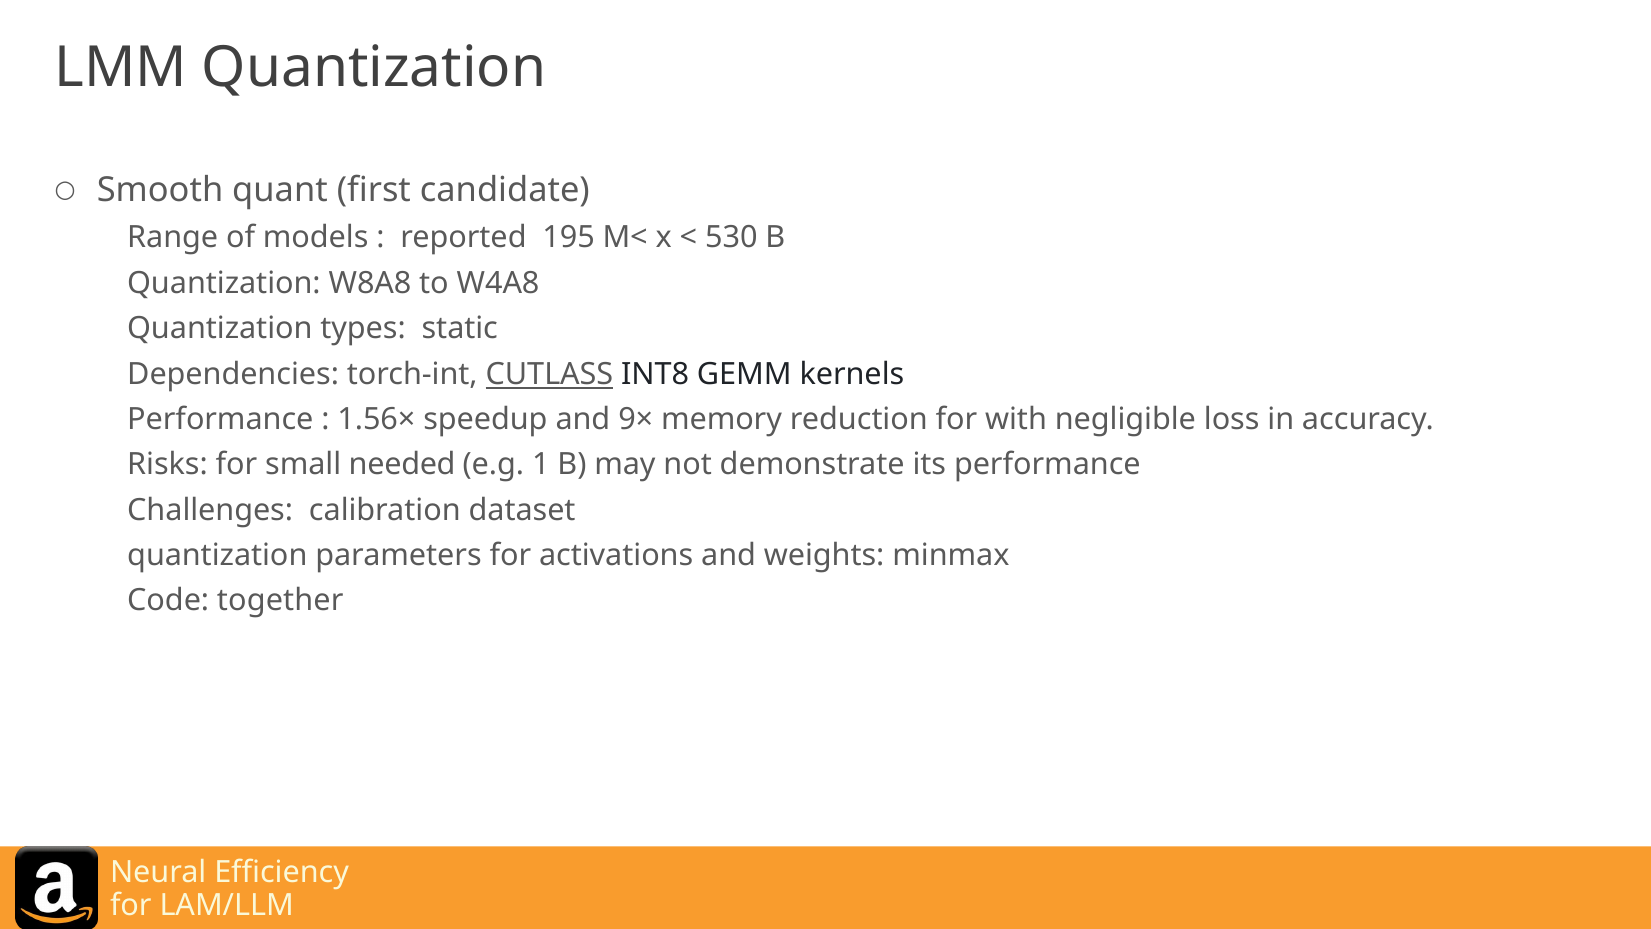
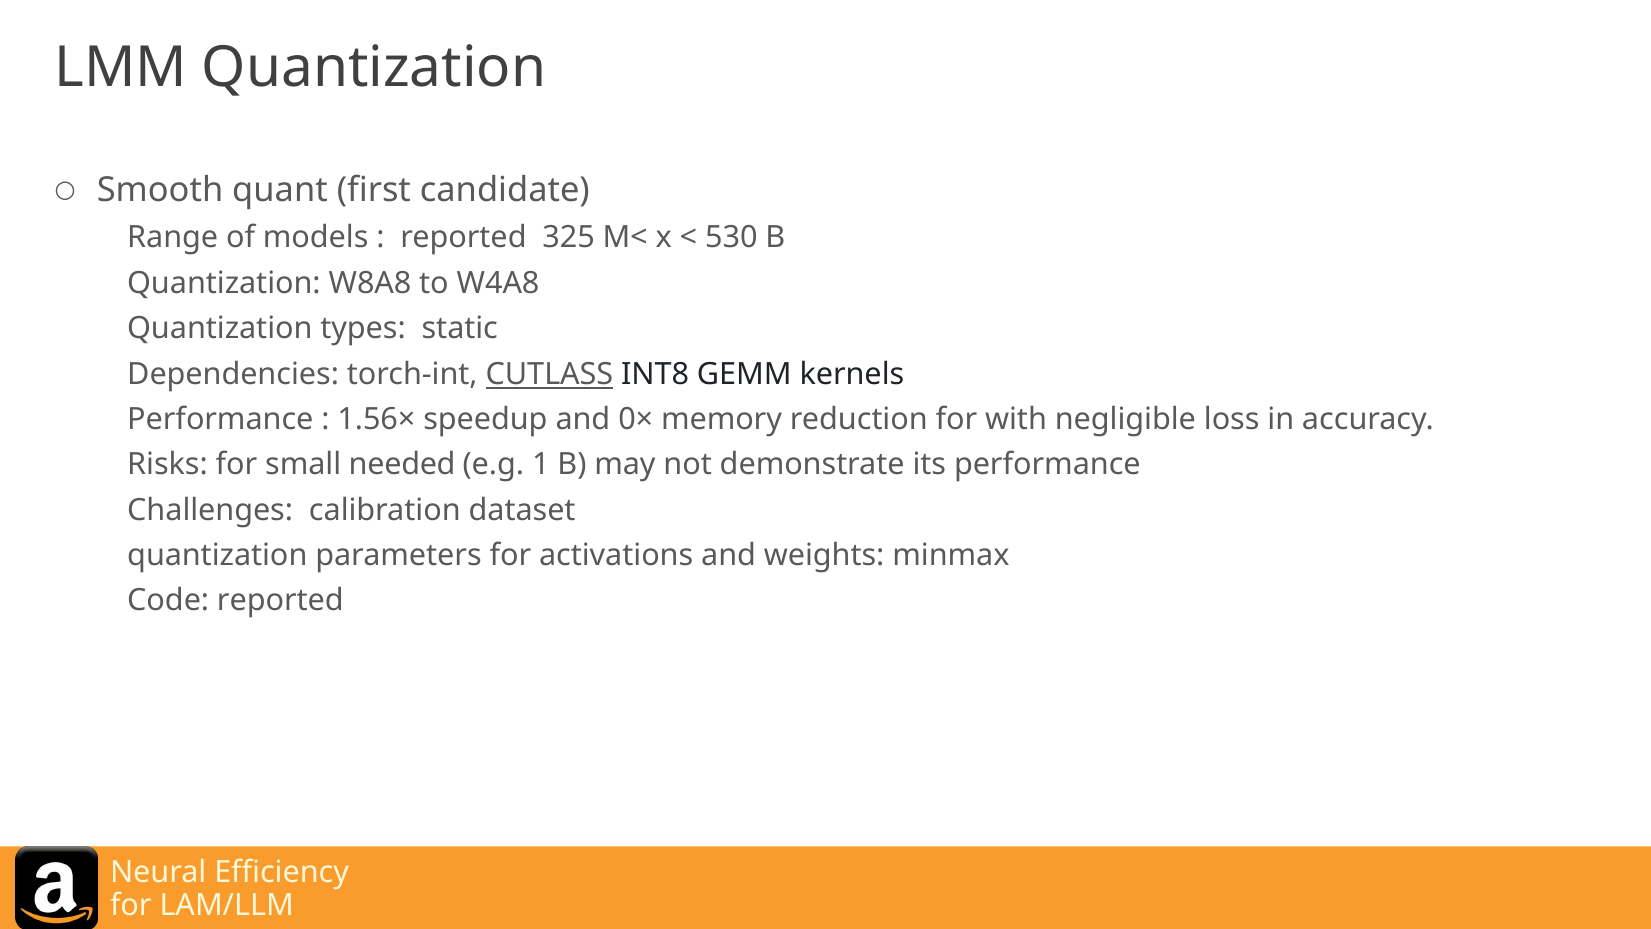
195: 195 -> 325
9×: 9× -> 0×
Code together: together -> reported
